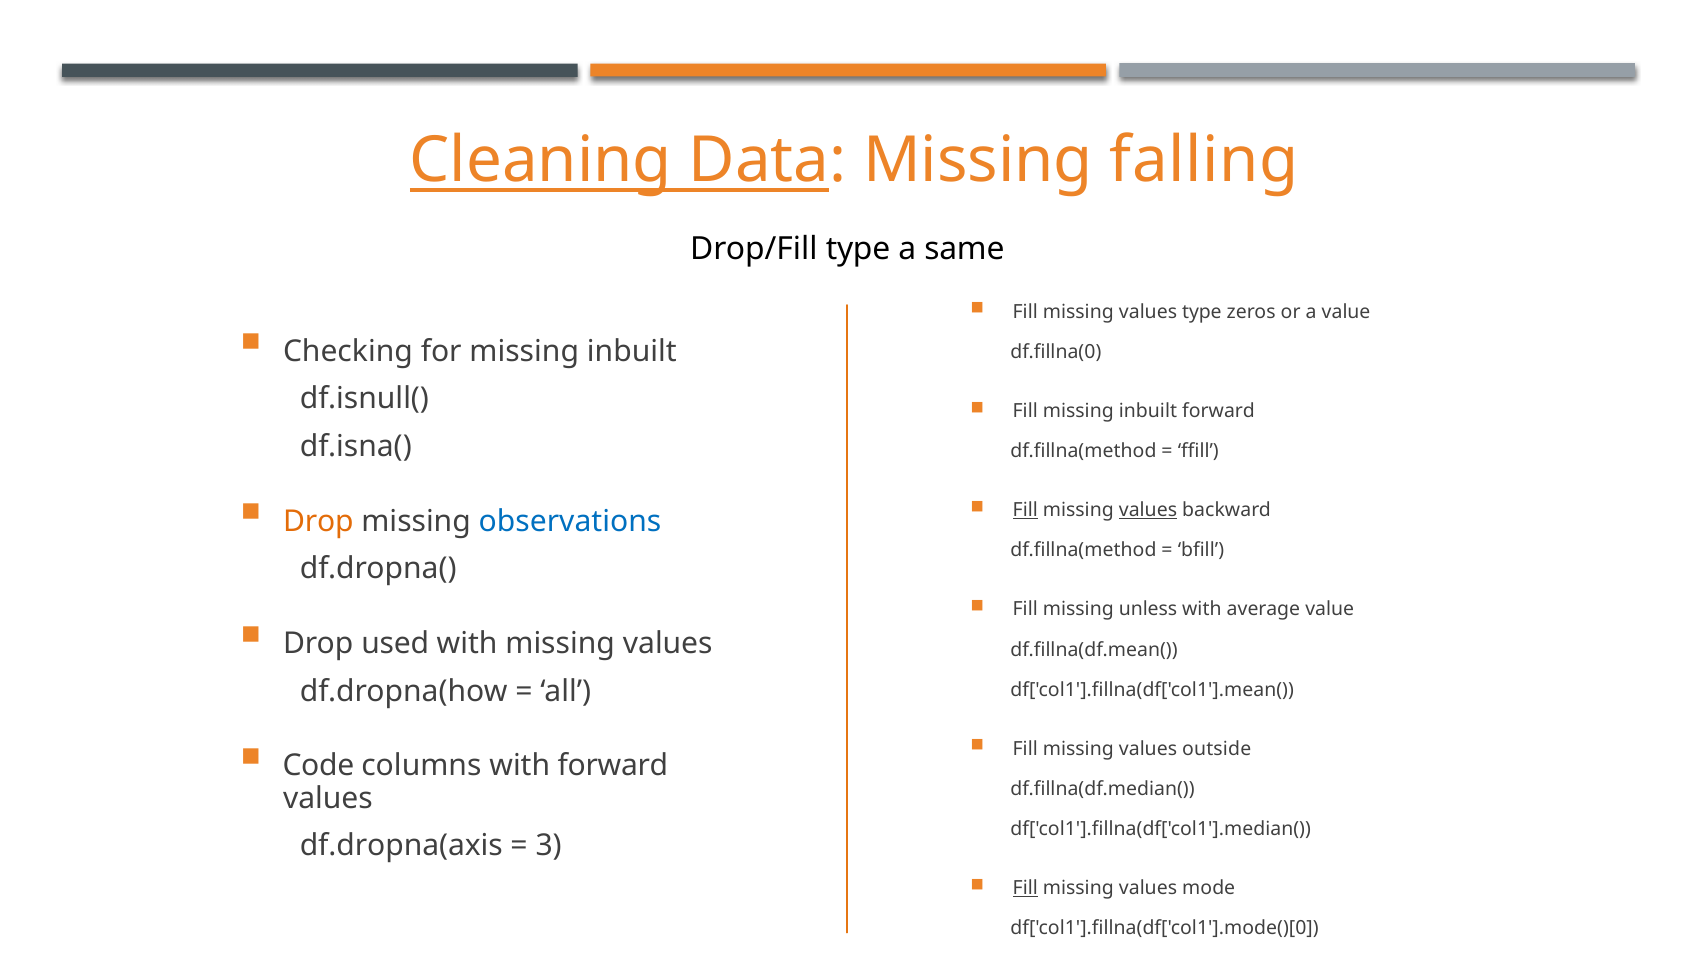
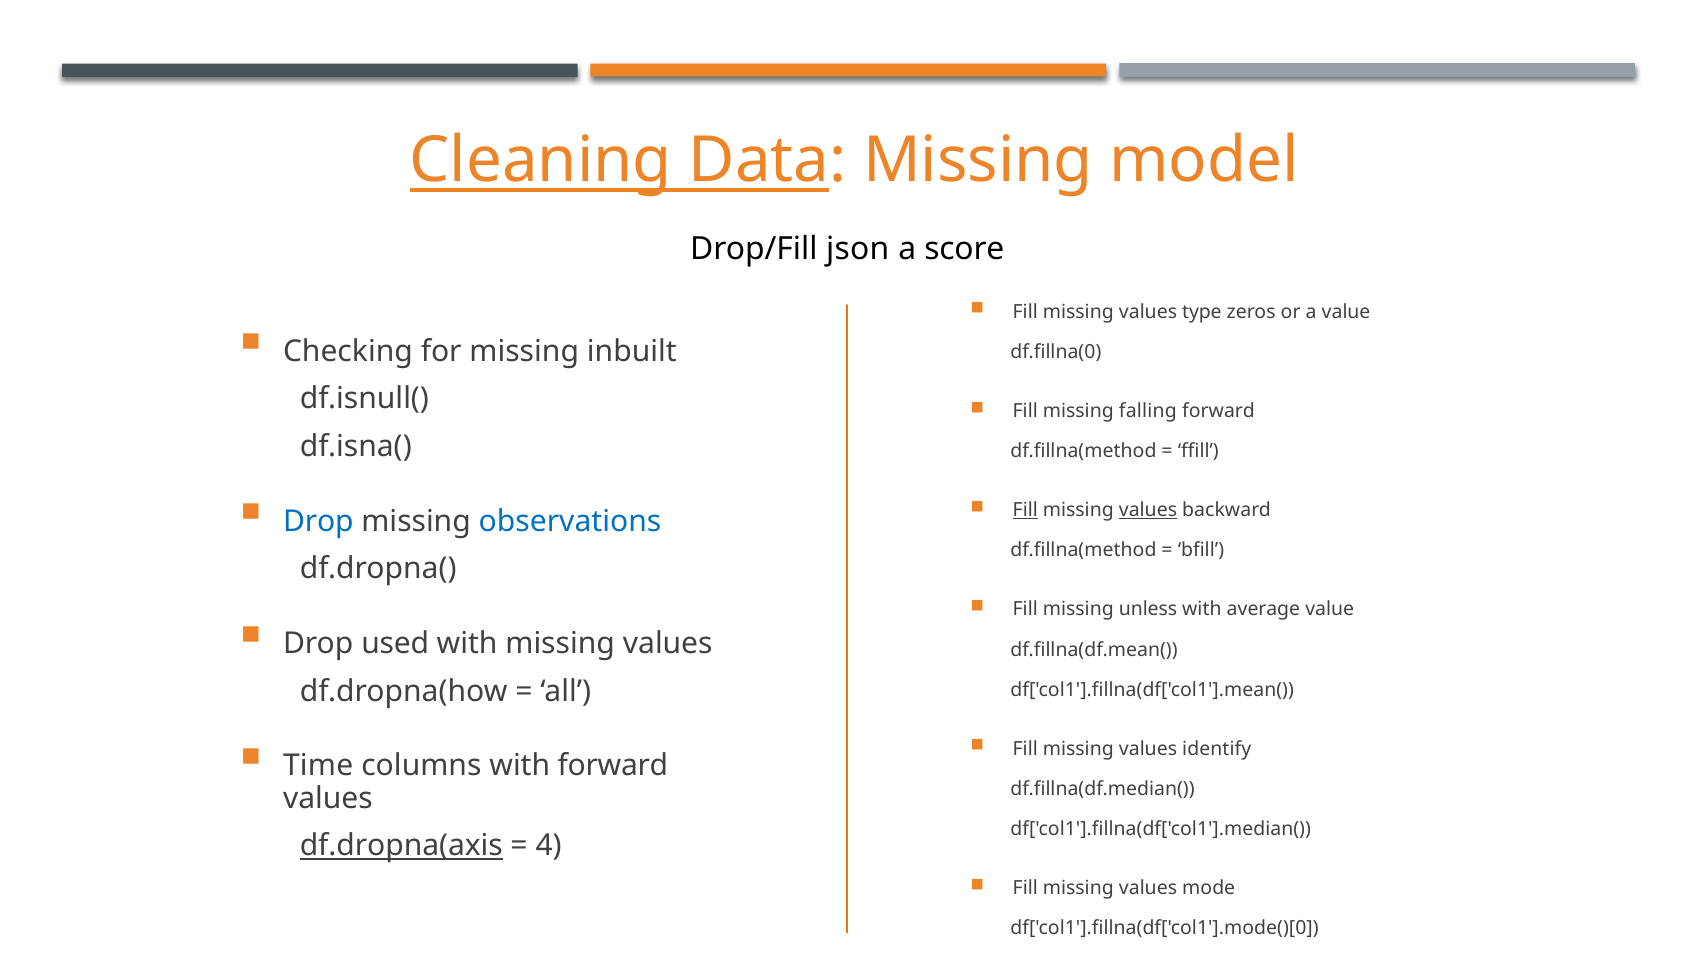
falling: falling -> model
Drop/Fill type: type -> json
same: same -> score
Fill missing inbuilt: inbuilt -> falling
Drop at (318, 521) colour: orange -> blue
outside: outside -> identify
Code: Code -> Time
df.dropna(axis underline: none -> present
3: 3 -> 4
Fill at (1025, 888) underline: present -> none
